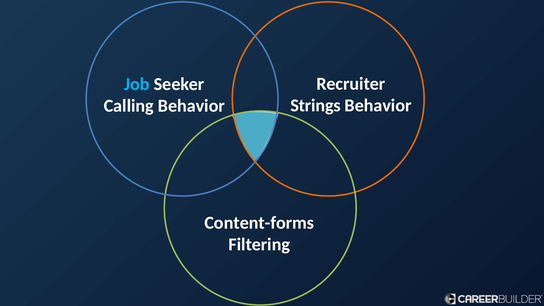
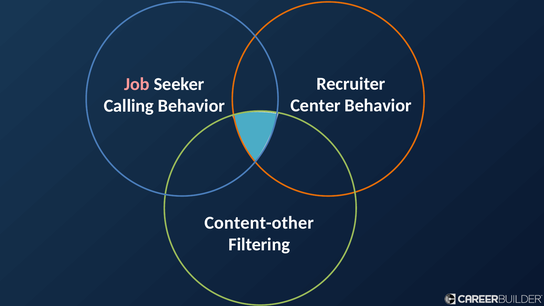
Job colour: light blue -> pink
Strings: Strings -> Center
Content-forms: Content-forms -> Content-other
